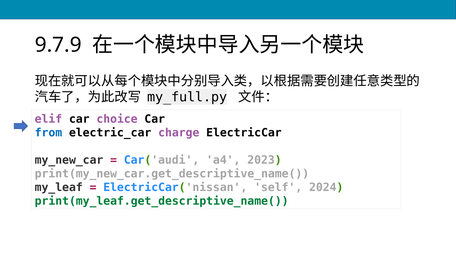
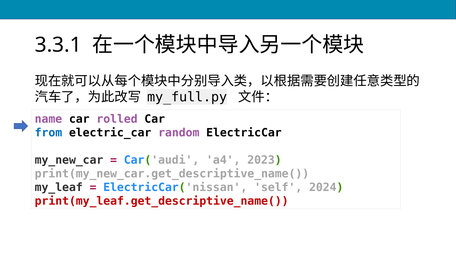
9.7.9: 9.7.9 -> 3.3.1
elif: elif -> name
choice: choice -> rolled
charge: charge -> random
print(my_leaf.get_descriptive_name( colour: green -> red
